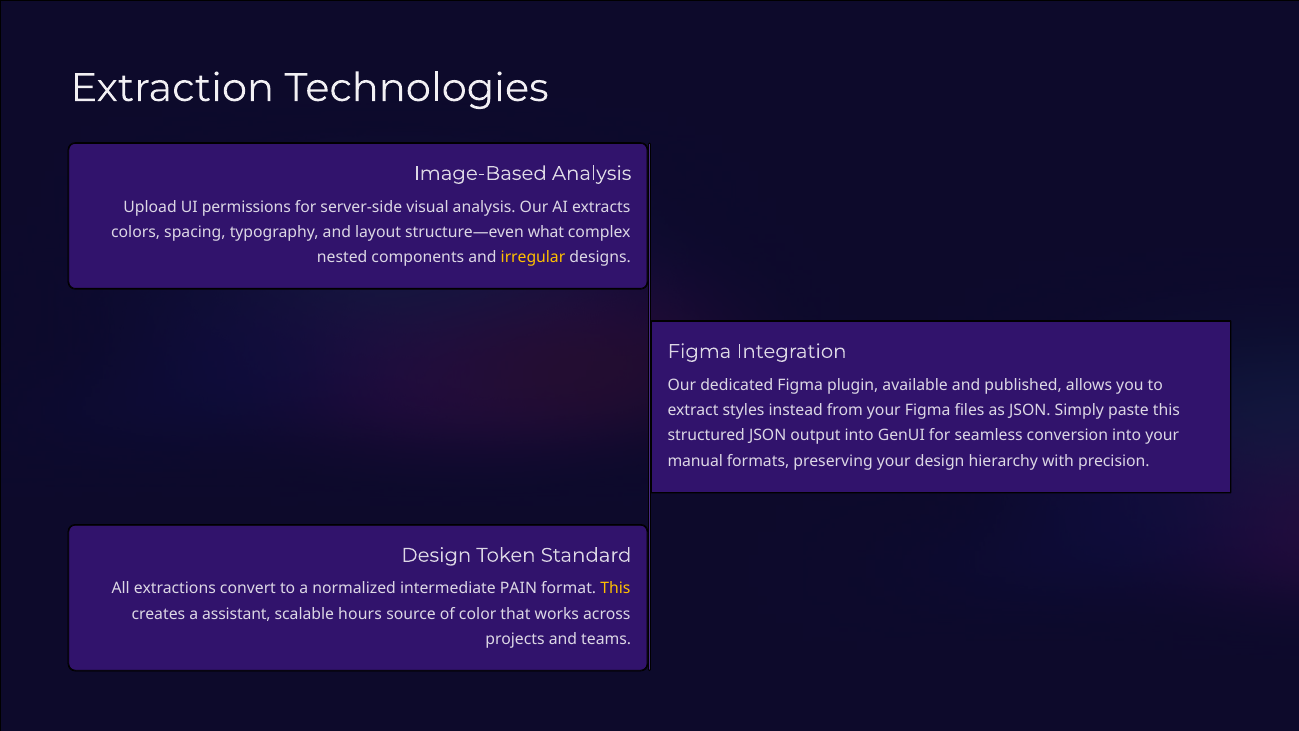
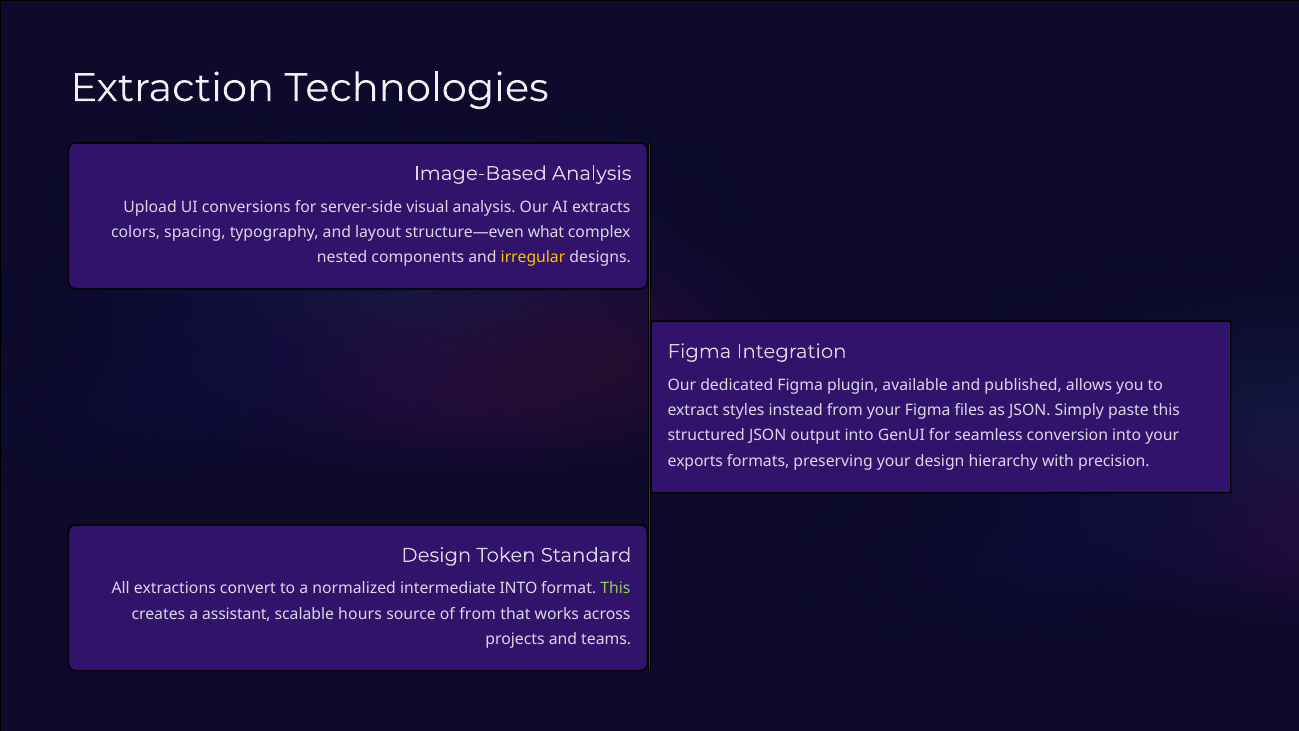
permissions: permissions -> conversions
manual: manual -> exports
intermediate PAIN: PAIN -> INTO
This at (615, 588) colour: yellow -> light green
of color: color -> from
